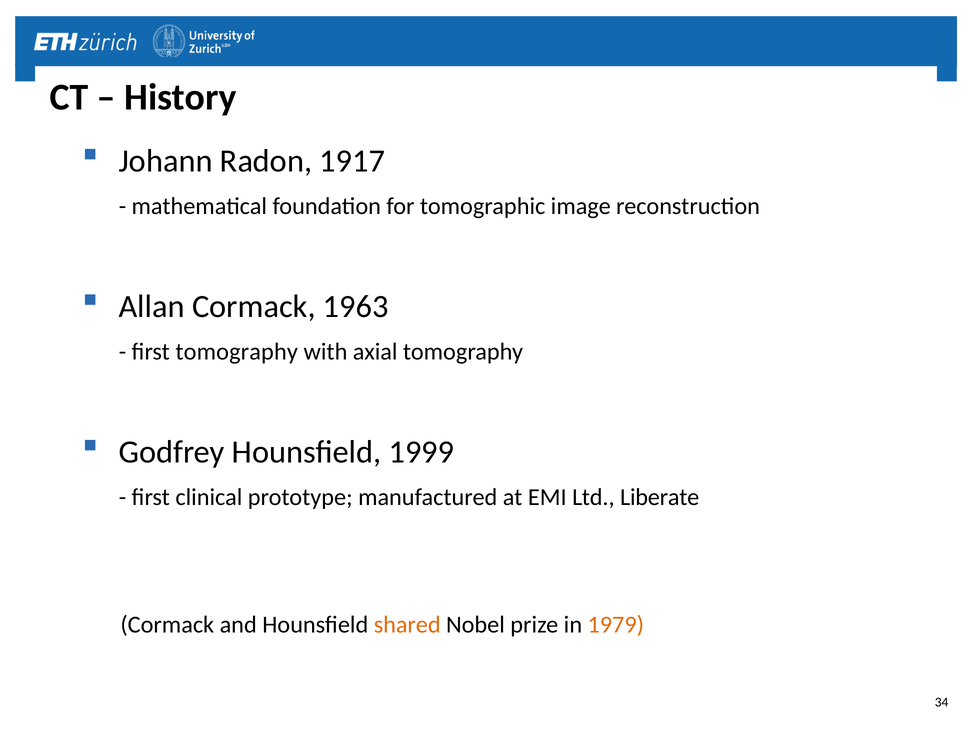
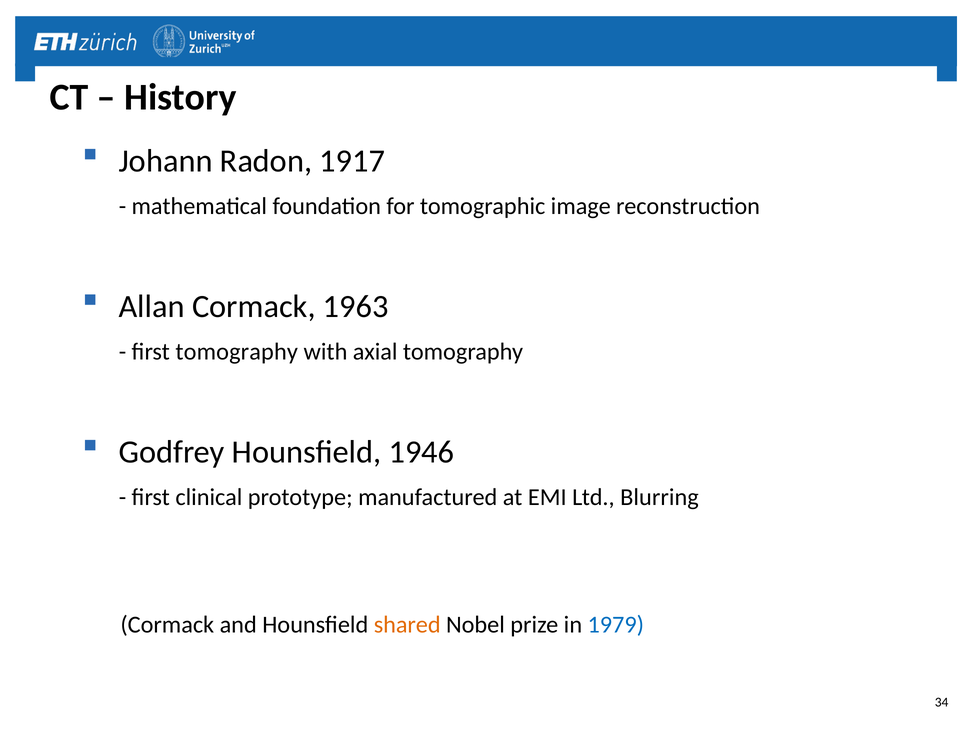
1999: 1999 -> 1946
Liberate: Liberate -> Blurring
1979 colour: orange -> blue
